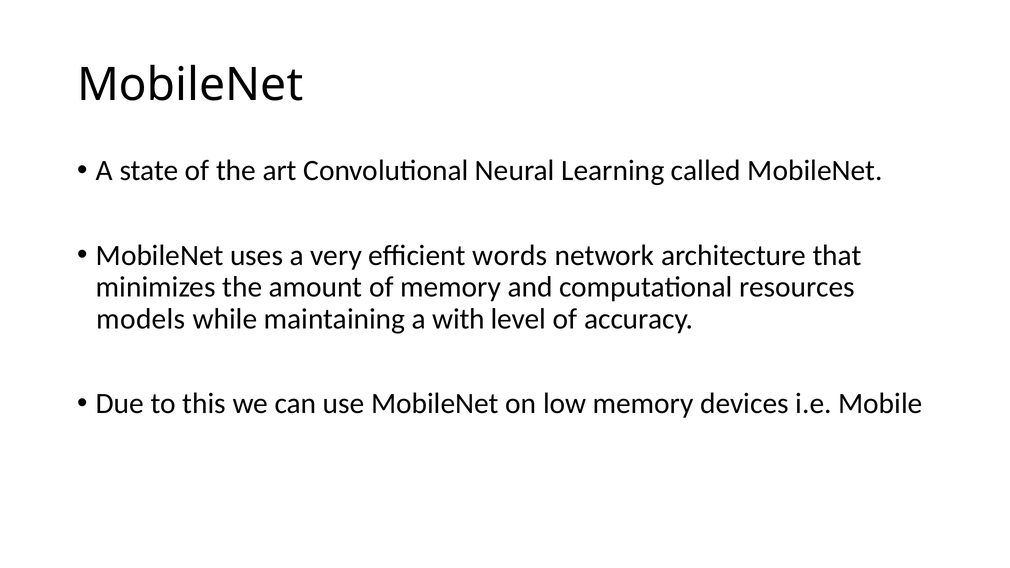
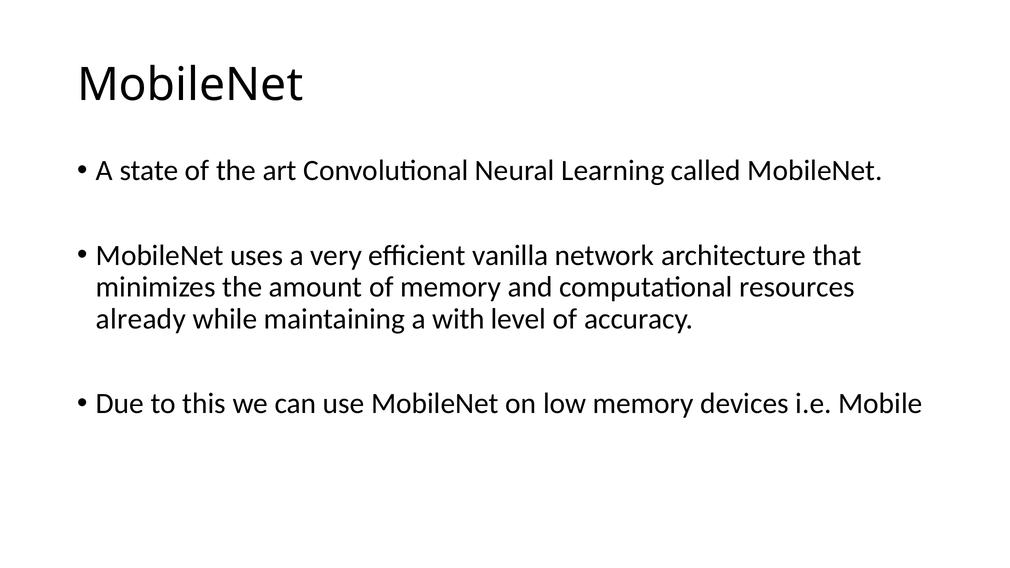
words: words -> vanilla
models: models -> already
